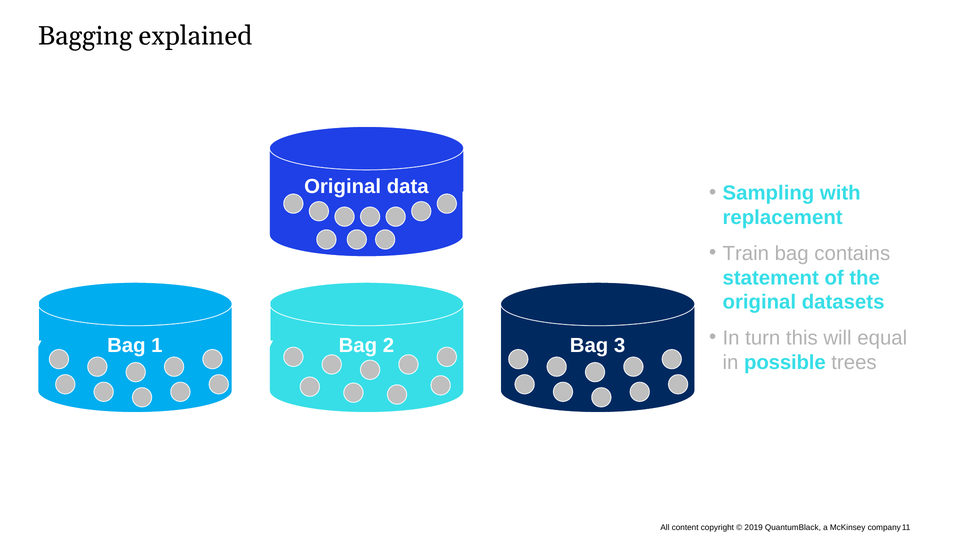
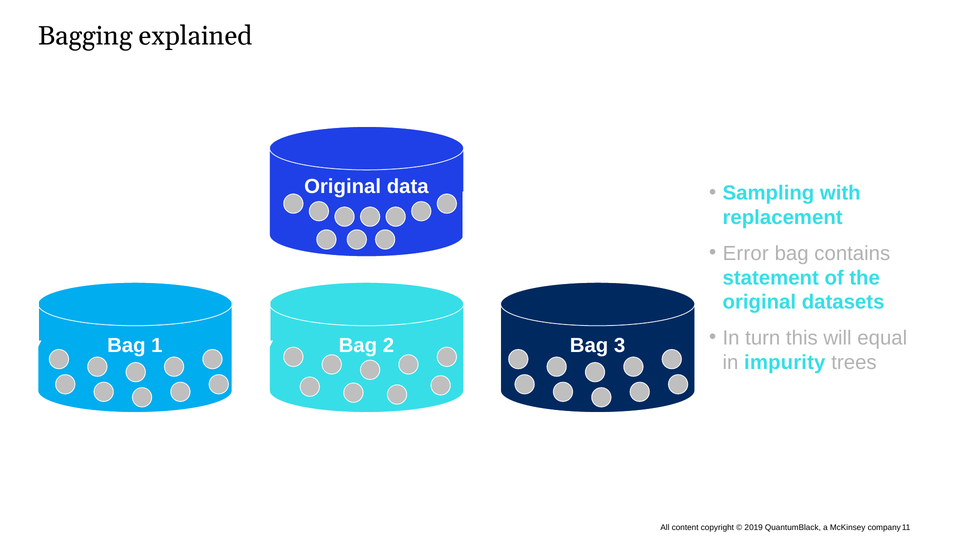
Train: Train -> Error
possible: possible -> impurity
